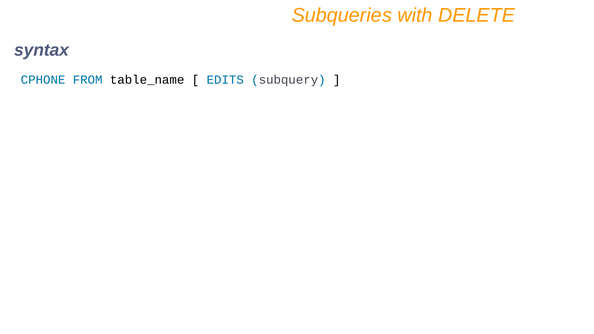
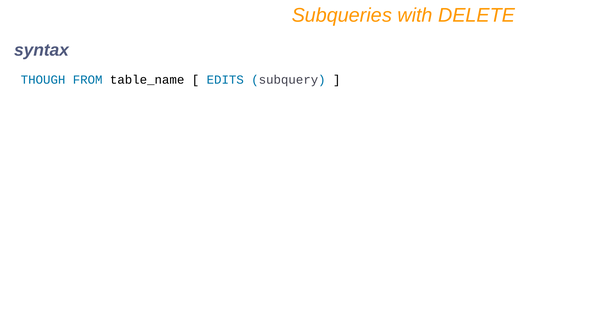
CPHONE: CPHONE -> THOUGH
